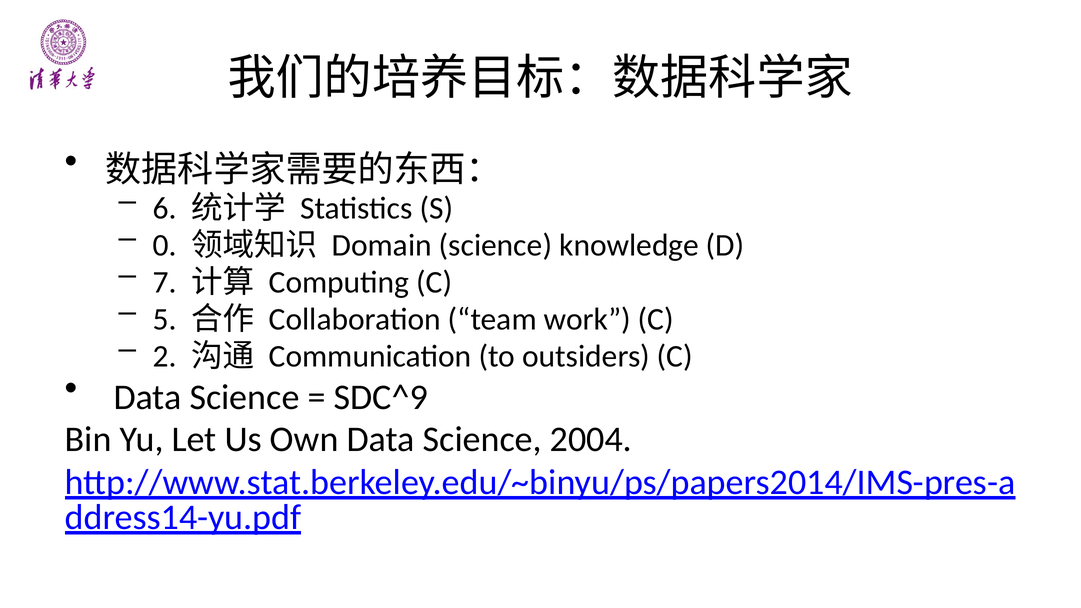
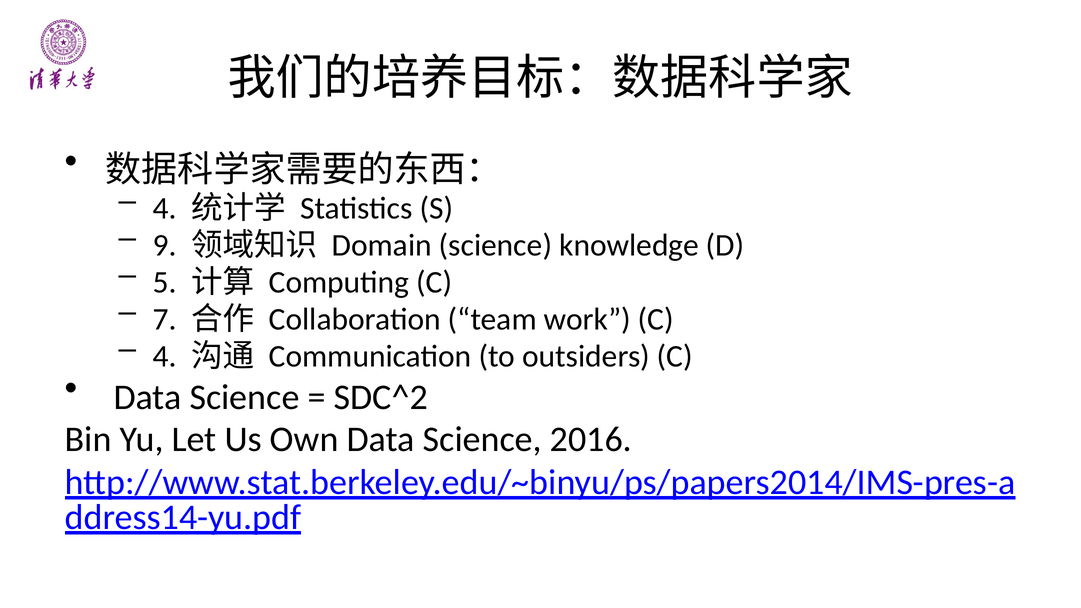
6 at (165, 208): 6 -> 4
0: 0 -> 9
7: 7 -> 5
5: 5 -> 7
2 at (165, 356): 2 -> 4
SDC^9: SDC^9 -> SDC^2
2004: 2004 -> 2016
